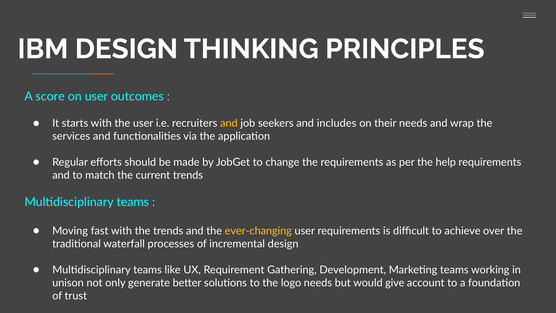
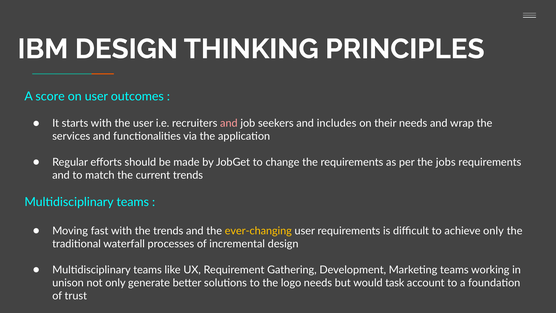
and at (229, 123) colour: yellow -> pink
help: help -> jobs
achieve over: over -> only
give: give -> task
